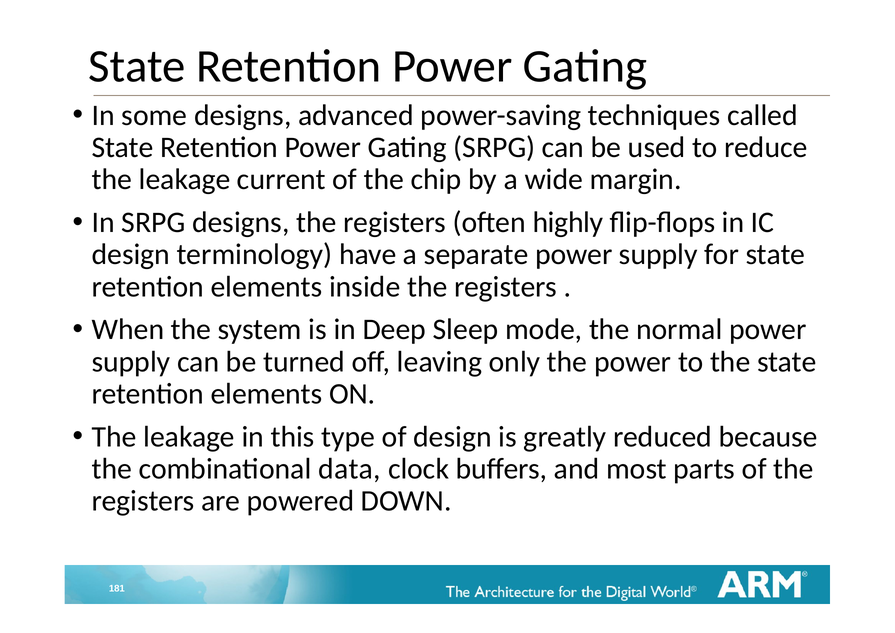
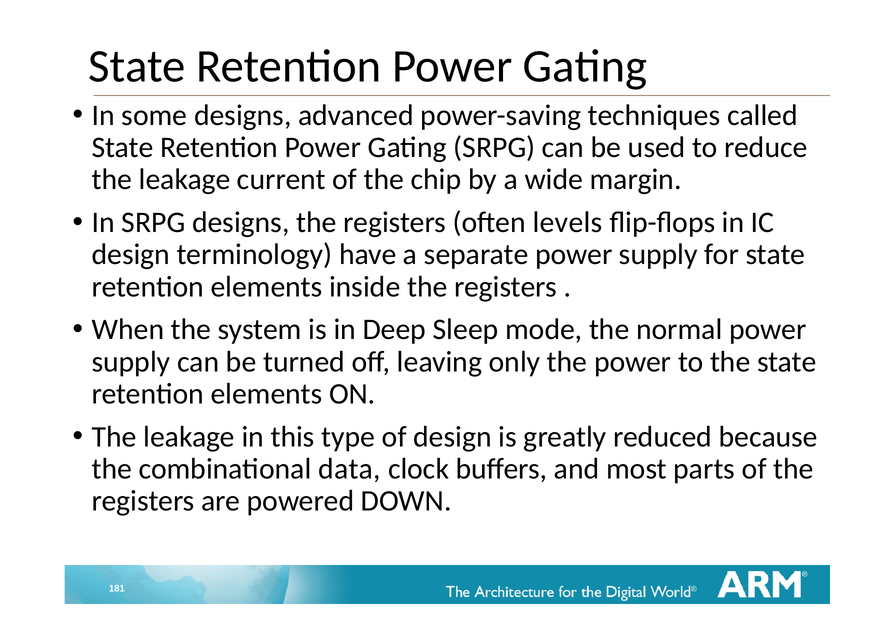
highly: highly -> levels
